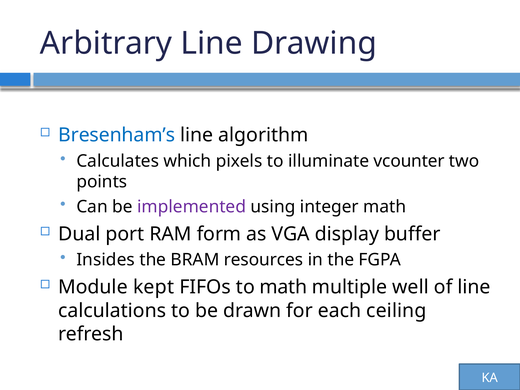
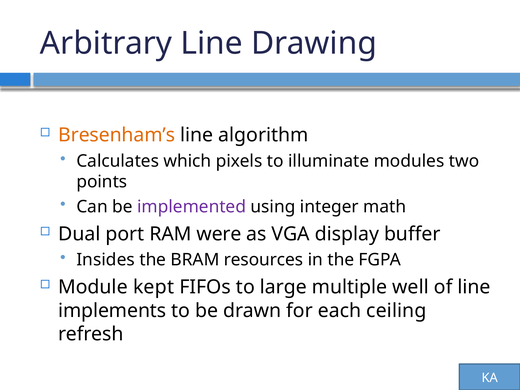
Bresenham’s colour: blue -> orange
vcounter: vcounter -> modules
form: form -> were
to math: math -> large
calculations: calculations -> implements
